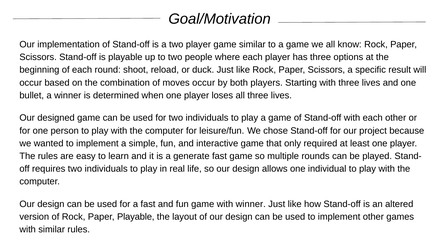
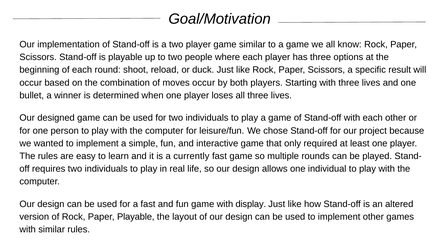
generate: generate -> currently
with winner: winner -> display
